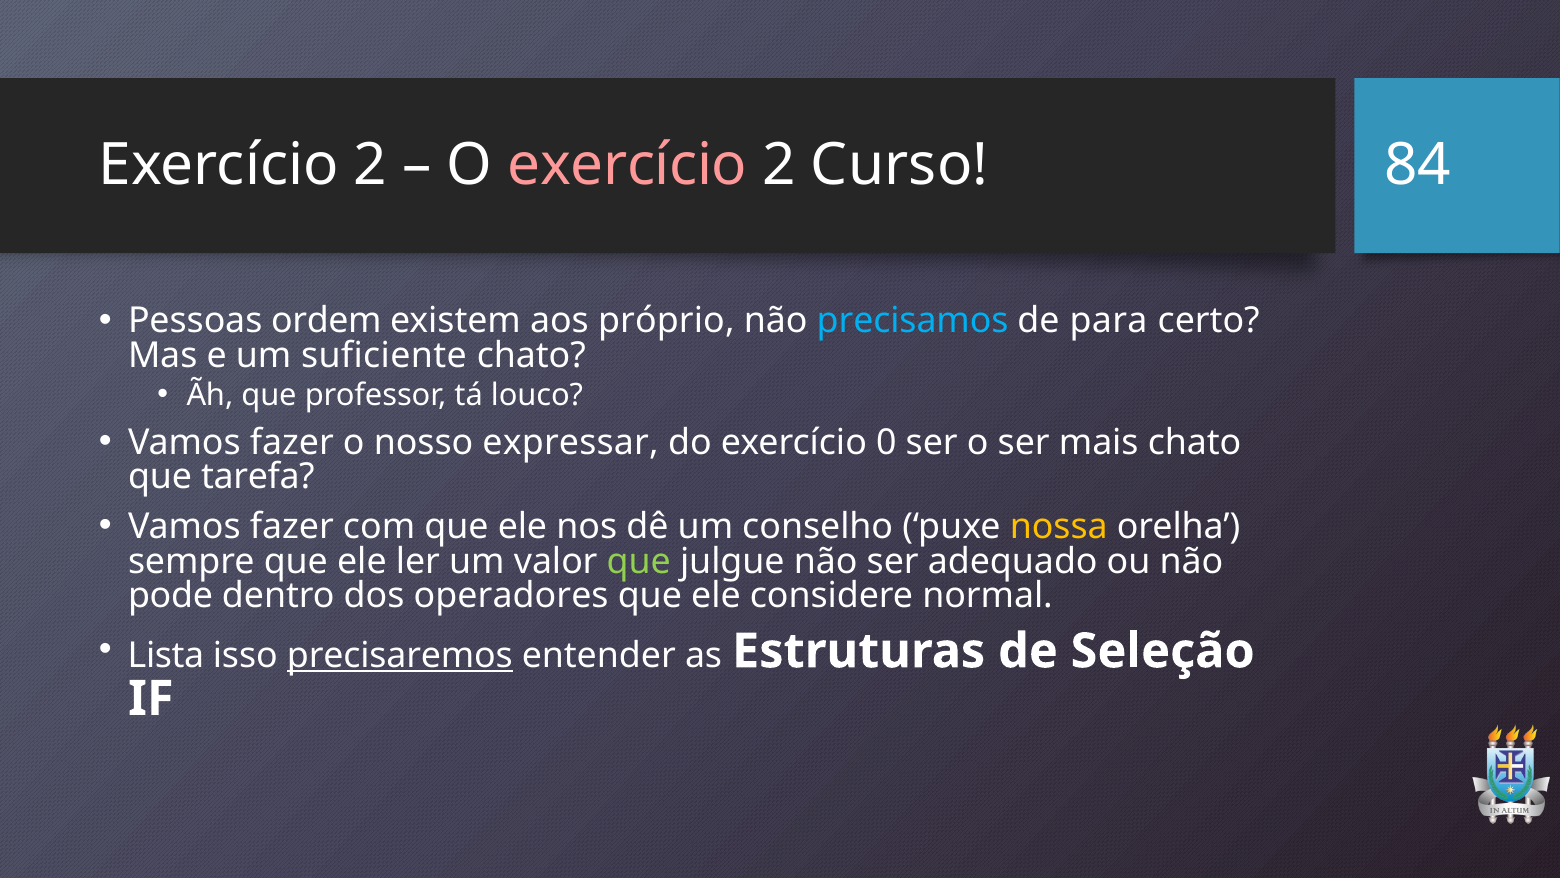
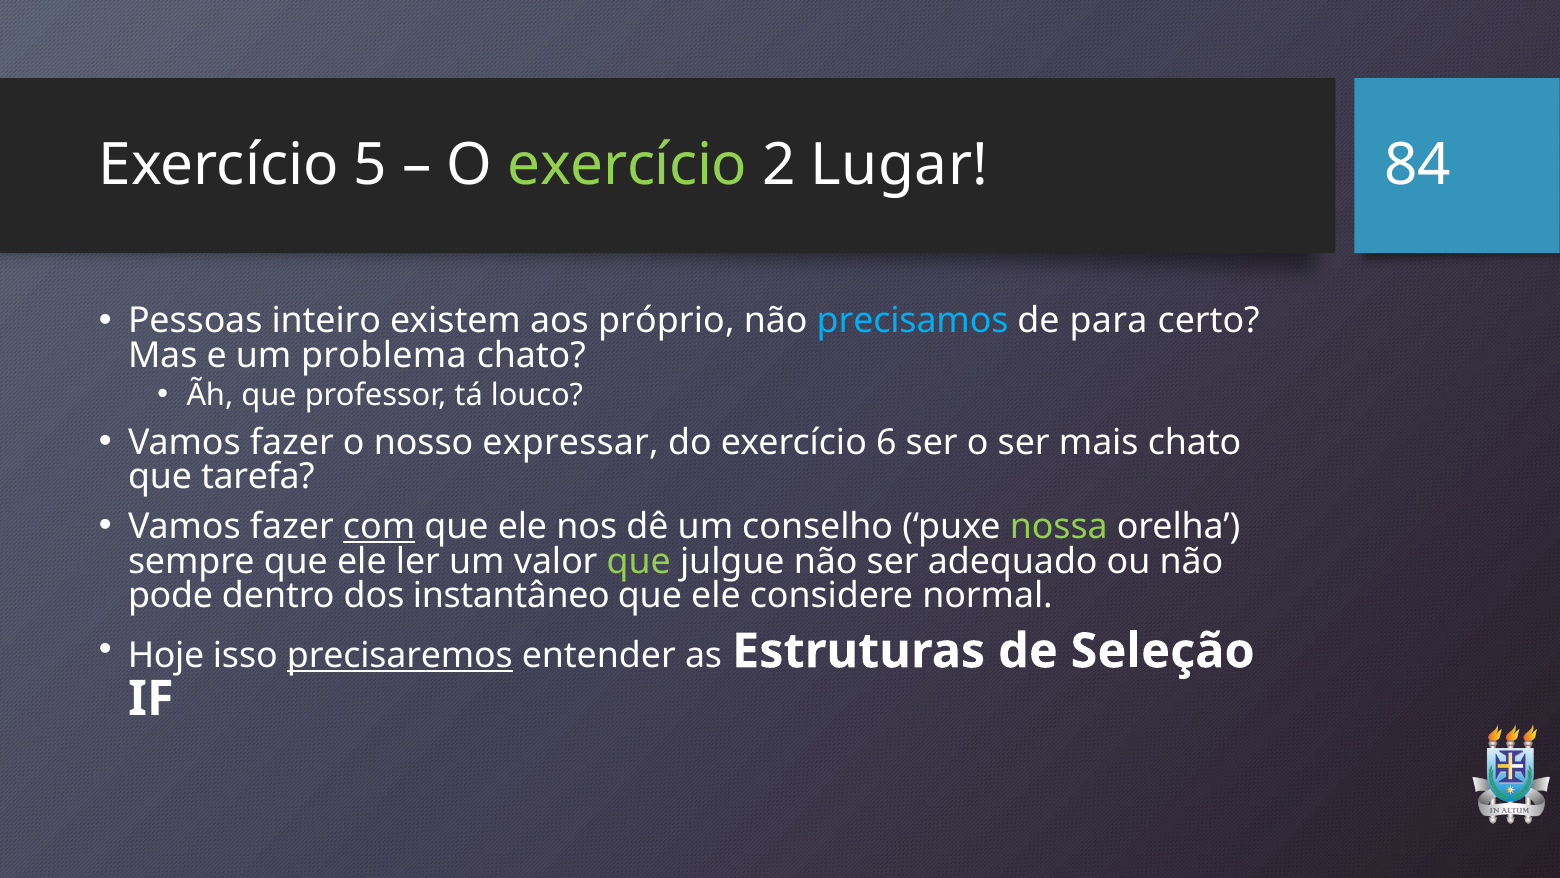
2 at (370, 165): 2 -> 5
exercício at (628, 165) colour: pink -> light green
Curso: Curso -> Lugar
ordem: ordem -> inteiro
suficiente: suficiente -> problema
0: 0 -> 6
com underline: none -> present
nossa colour: yellow -> light green
operadores: operadores -> instantâneo
Lista: Lista -> Hoje
